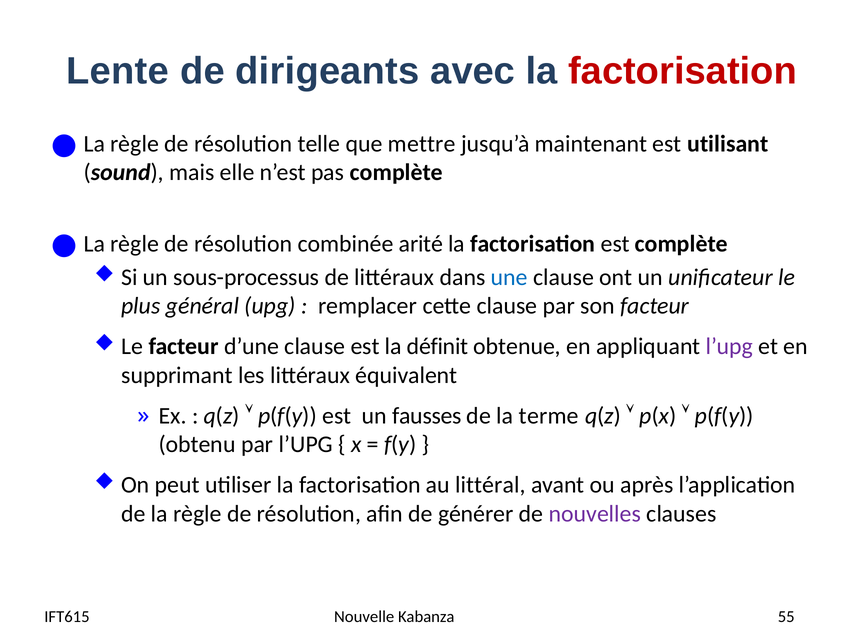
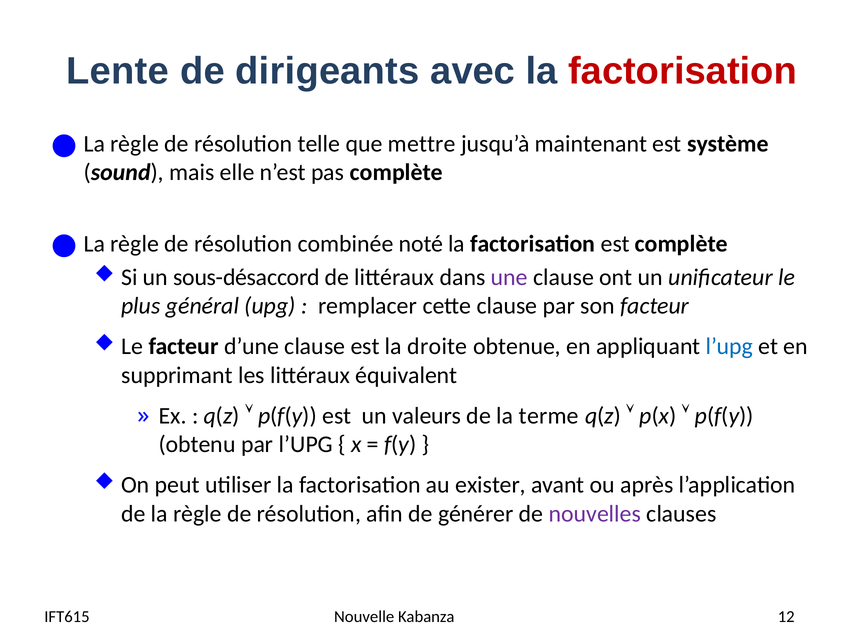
utilisant: utilisant -> système
arité: arité -> noté
sous-processus: sous-processus -> sous-désaccord
une colour: blue -> purple
définit: définit -> droite
l’upg at (729, 346) colour: purple -> blue
fausses: fausses -> valeurs
littéral: littéral -> exister
55: 55 -> 12
